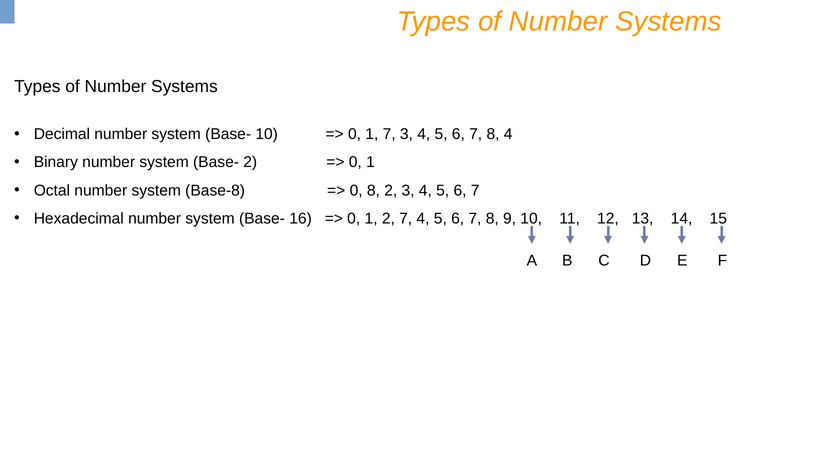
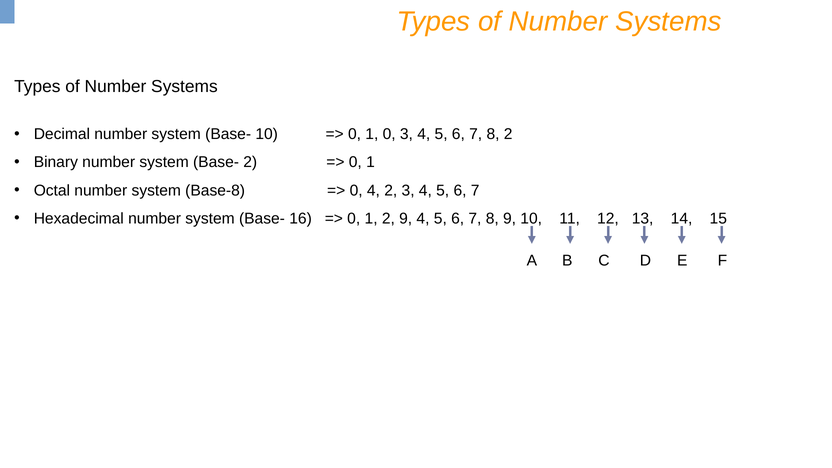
1 7: 7 -> 0
8 4: 4 -> 2
0 8: 8 -> 4
2 7: 7 -> 9
